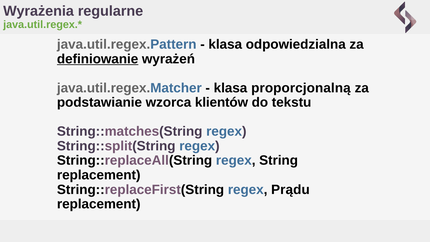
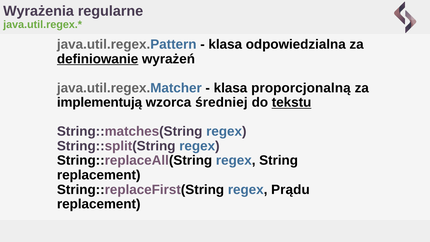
podstawianie: podstawianie -> implementują
klientów: klientów -> średniej
tekstu underline: none -> present
